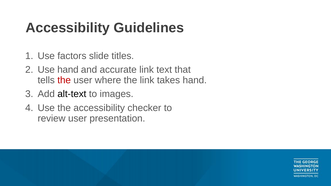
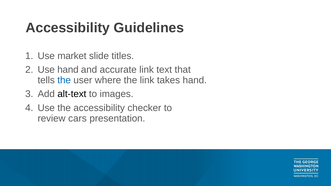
factors: factors -> market
the at (64, 80) colour: red -> blue
review user: user -> cars
